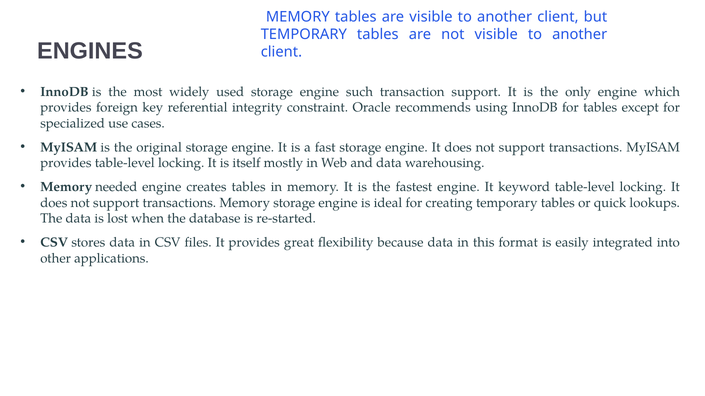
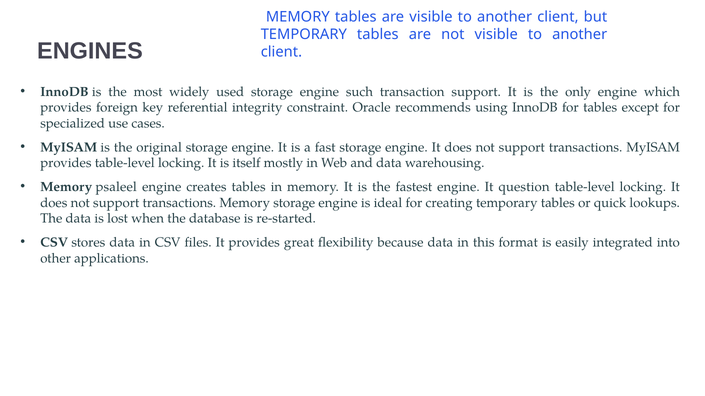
needed: needed -> psaleel
keyword: keyword -> question
